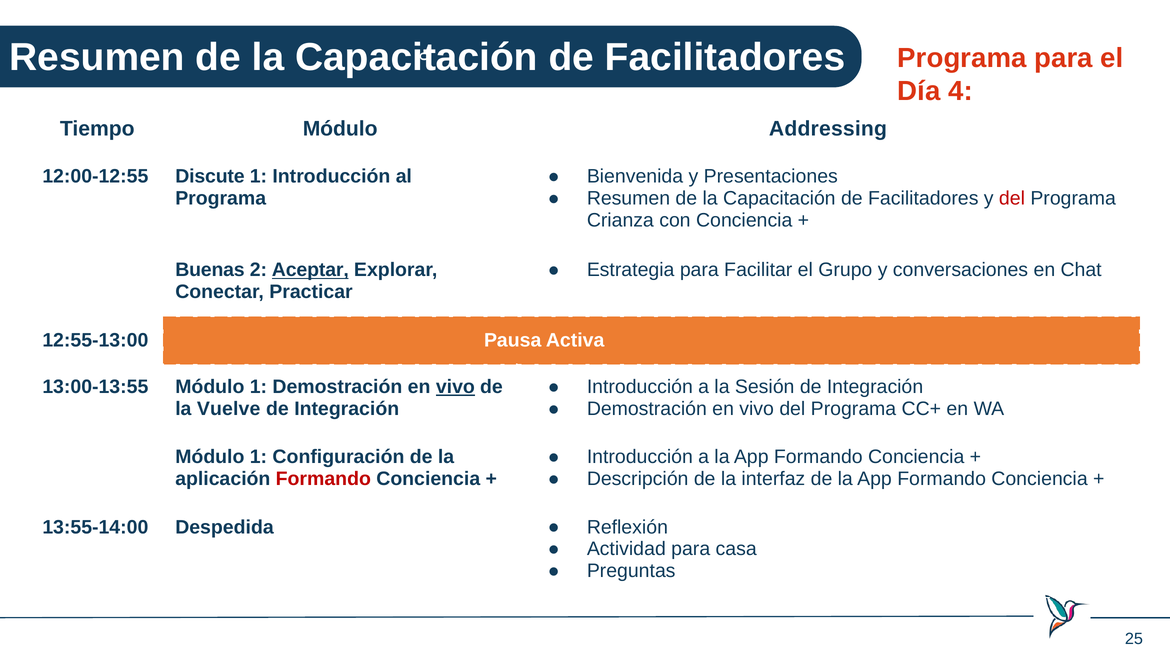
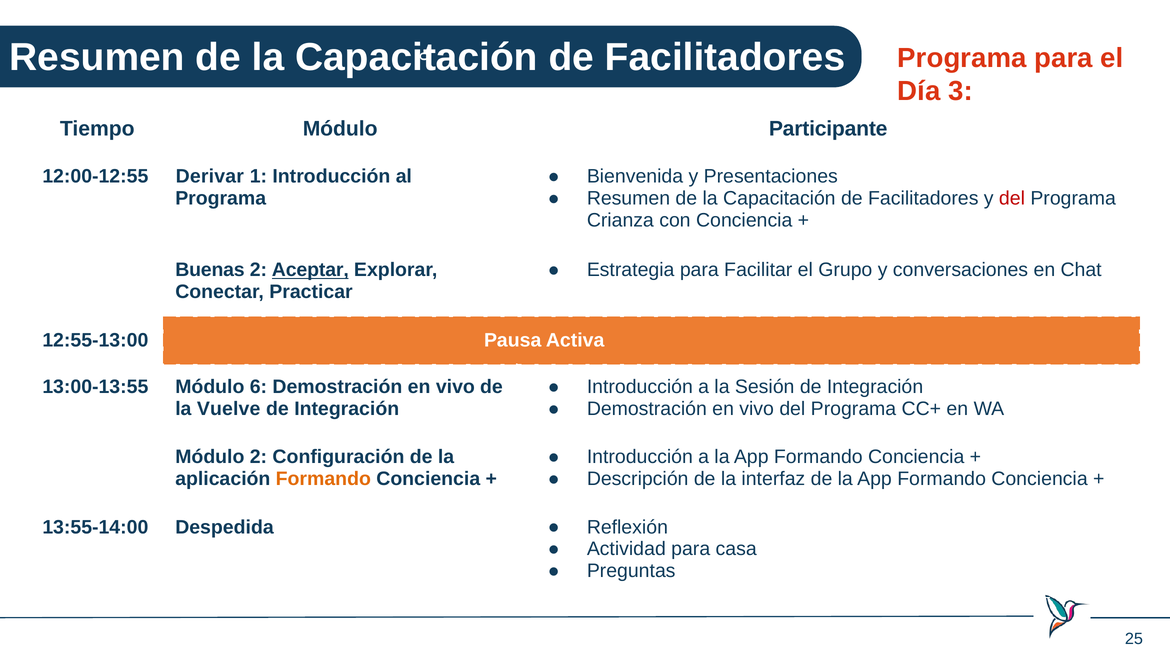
4: 4 -> 3
Addressing: Addressing -> Participante
Discute: Discute -> Derivar
13:00-13:55 Módulo 1: 1 -> 6
vivo at (455, 387) underline: present -> none
1 at (258, 457): 1 -> 2
Formando at (323, 479) colour: red -> orange
